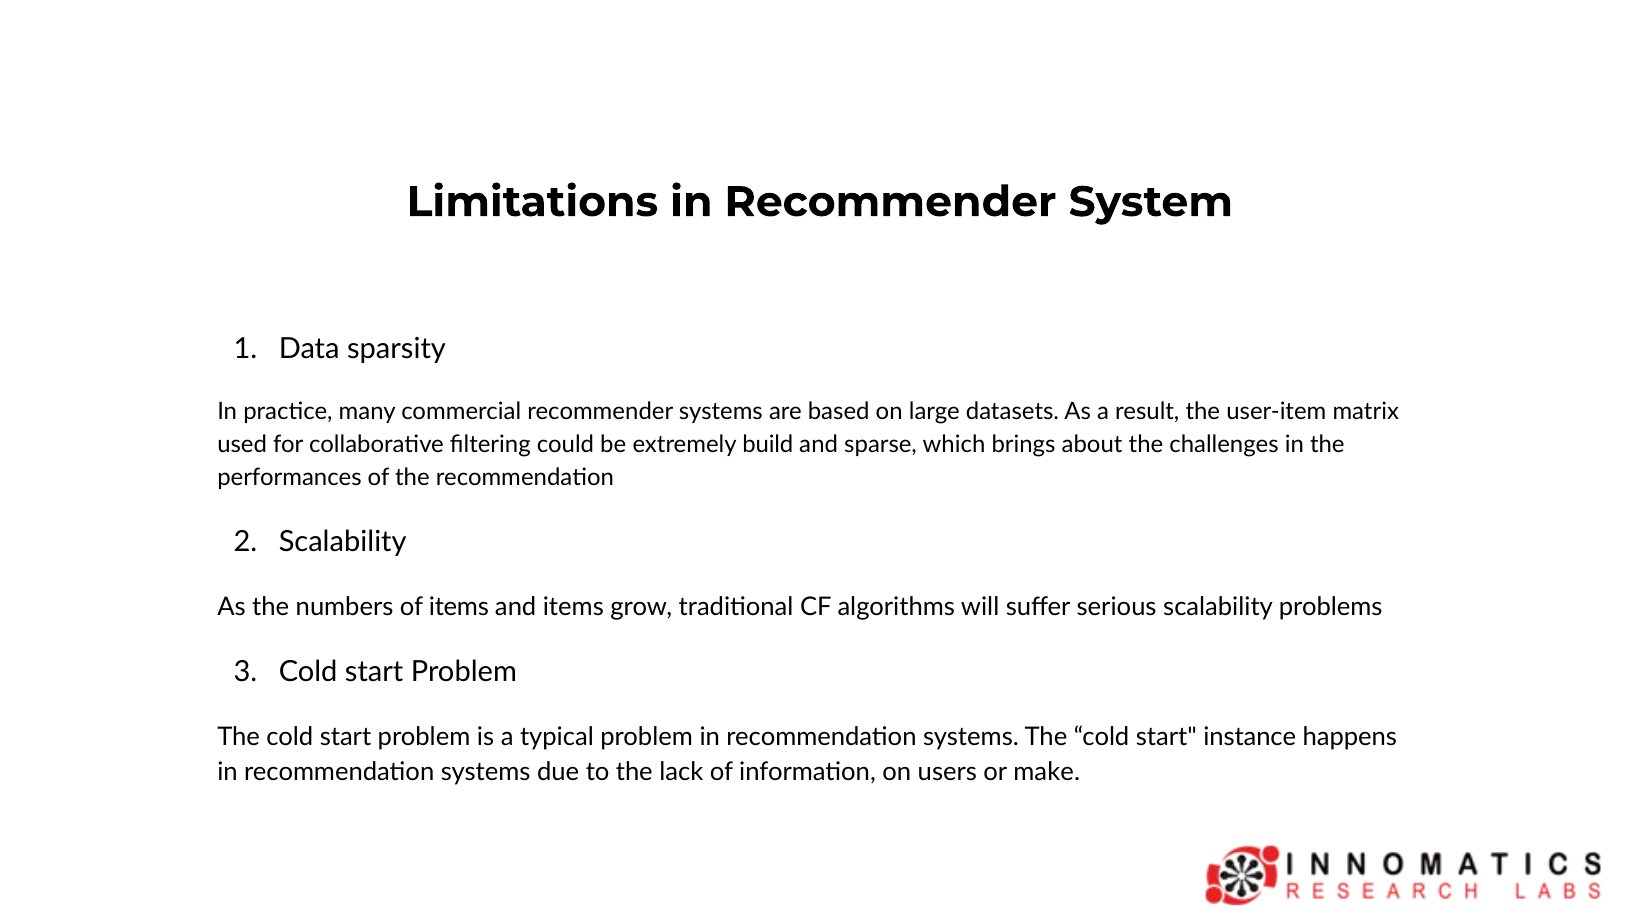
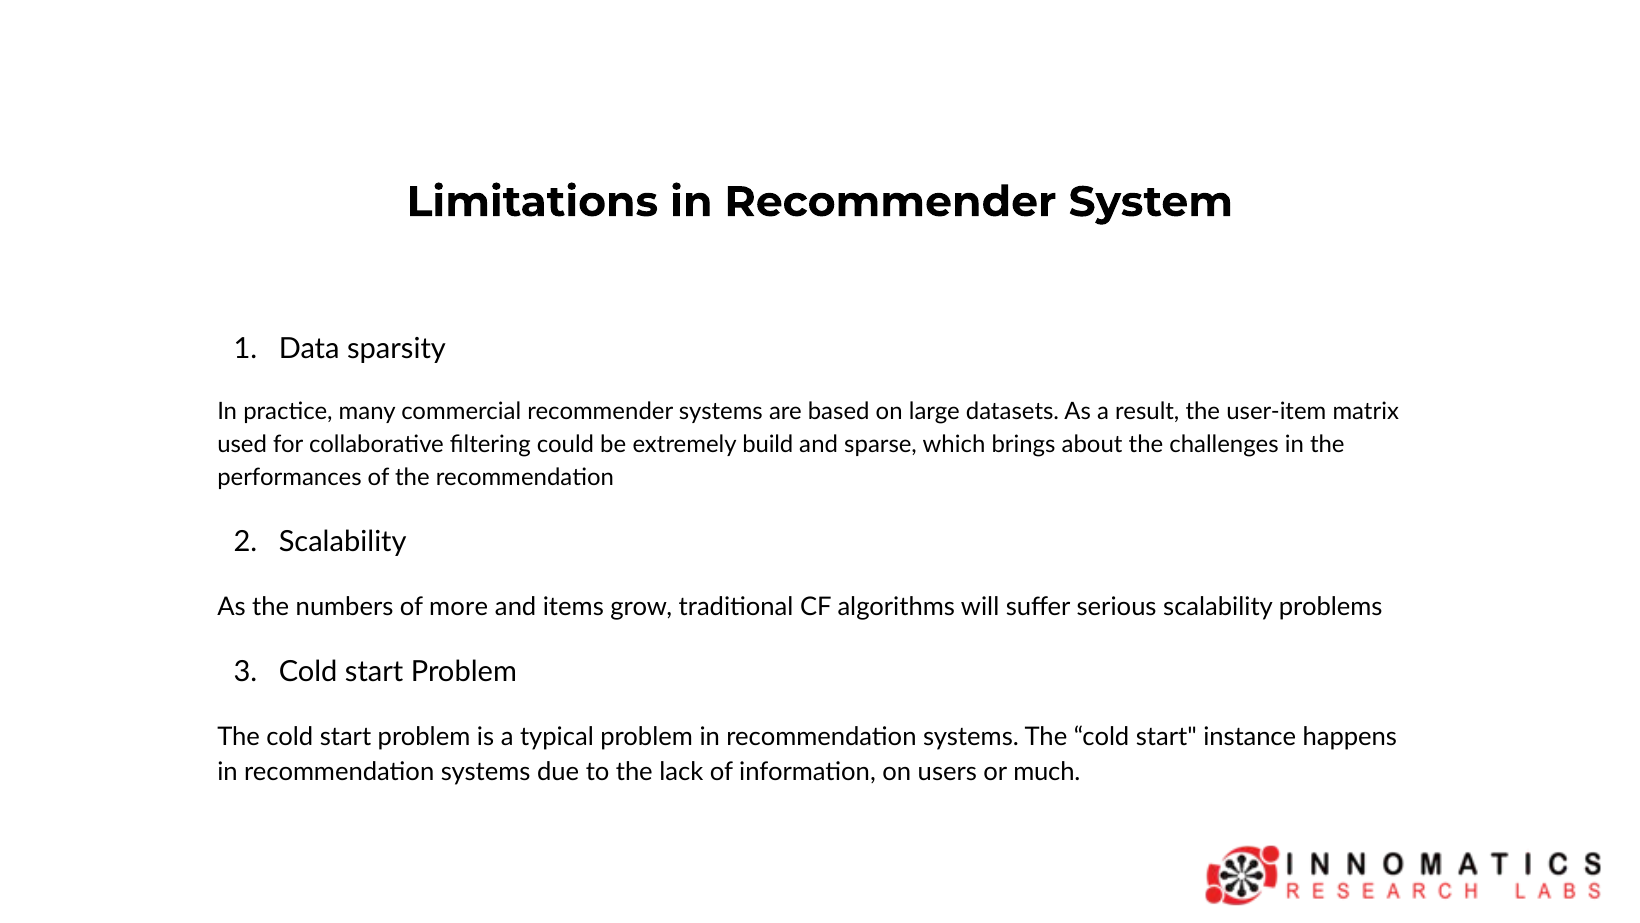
of items: items -> more
make: make -> much
